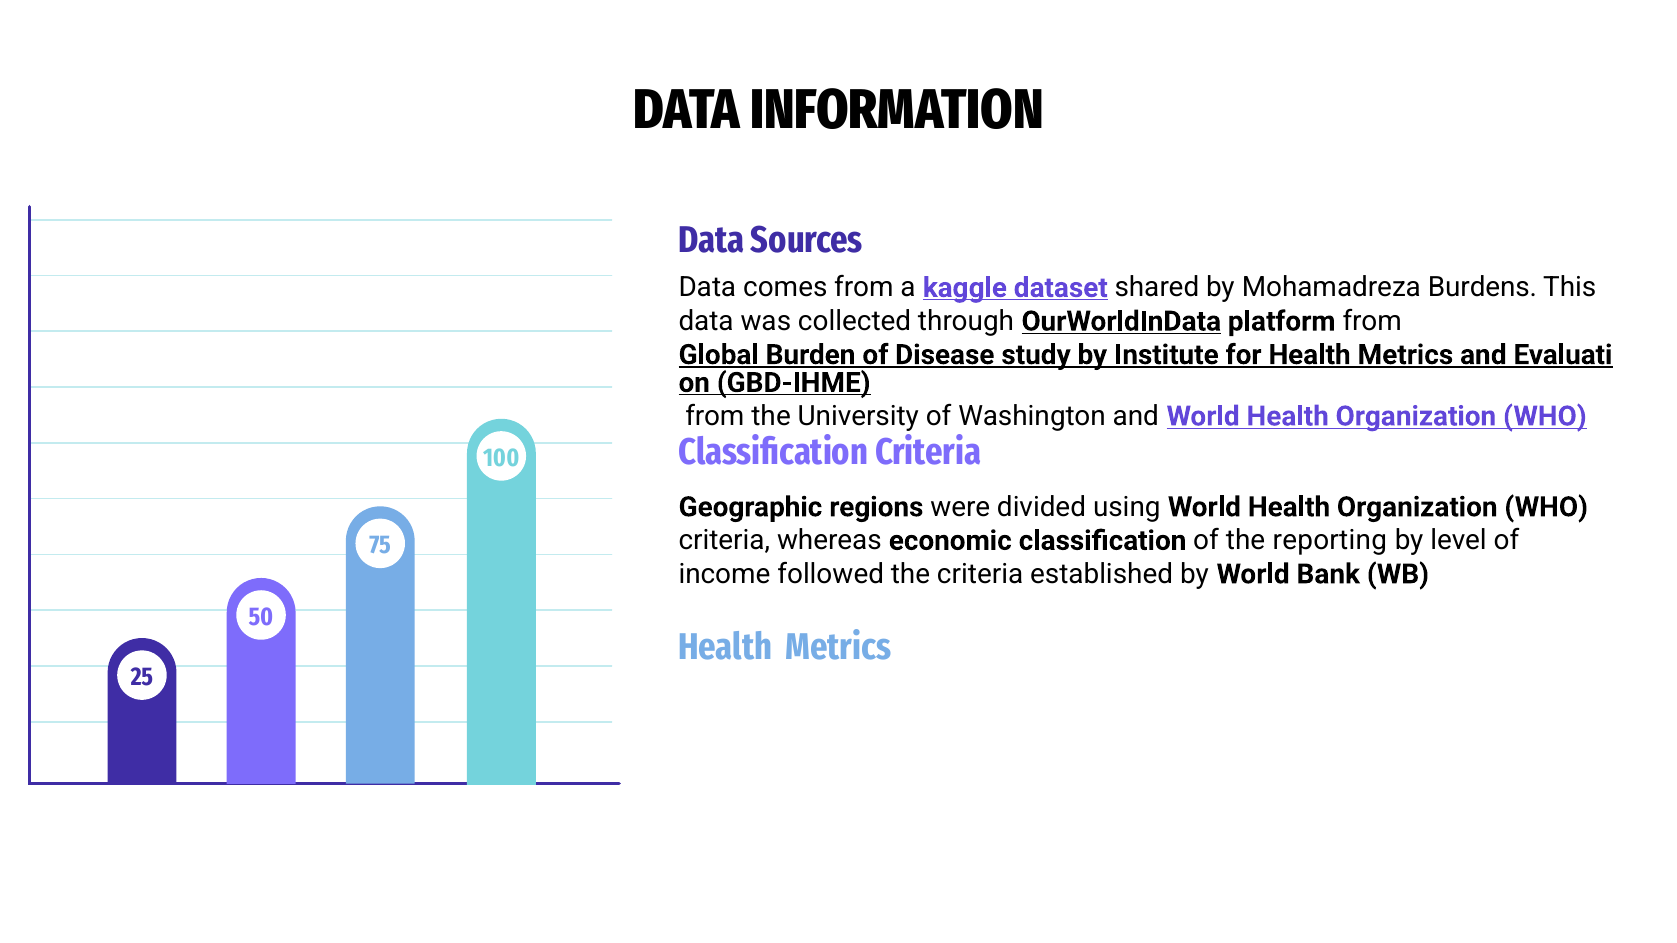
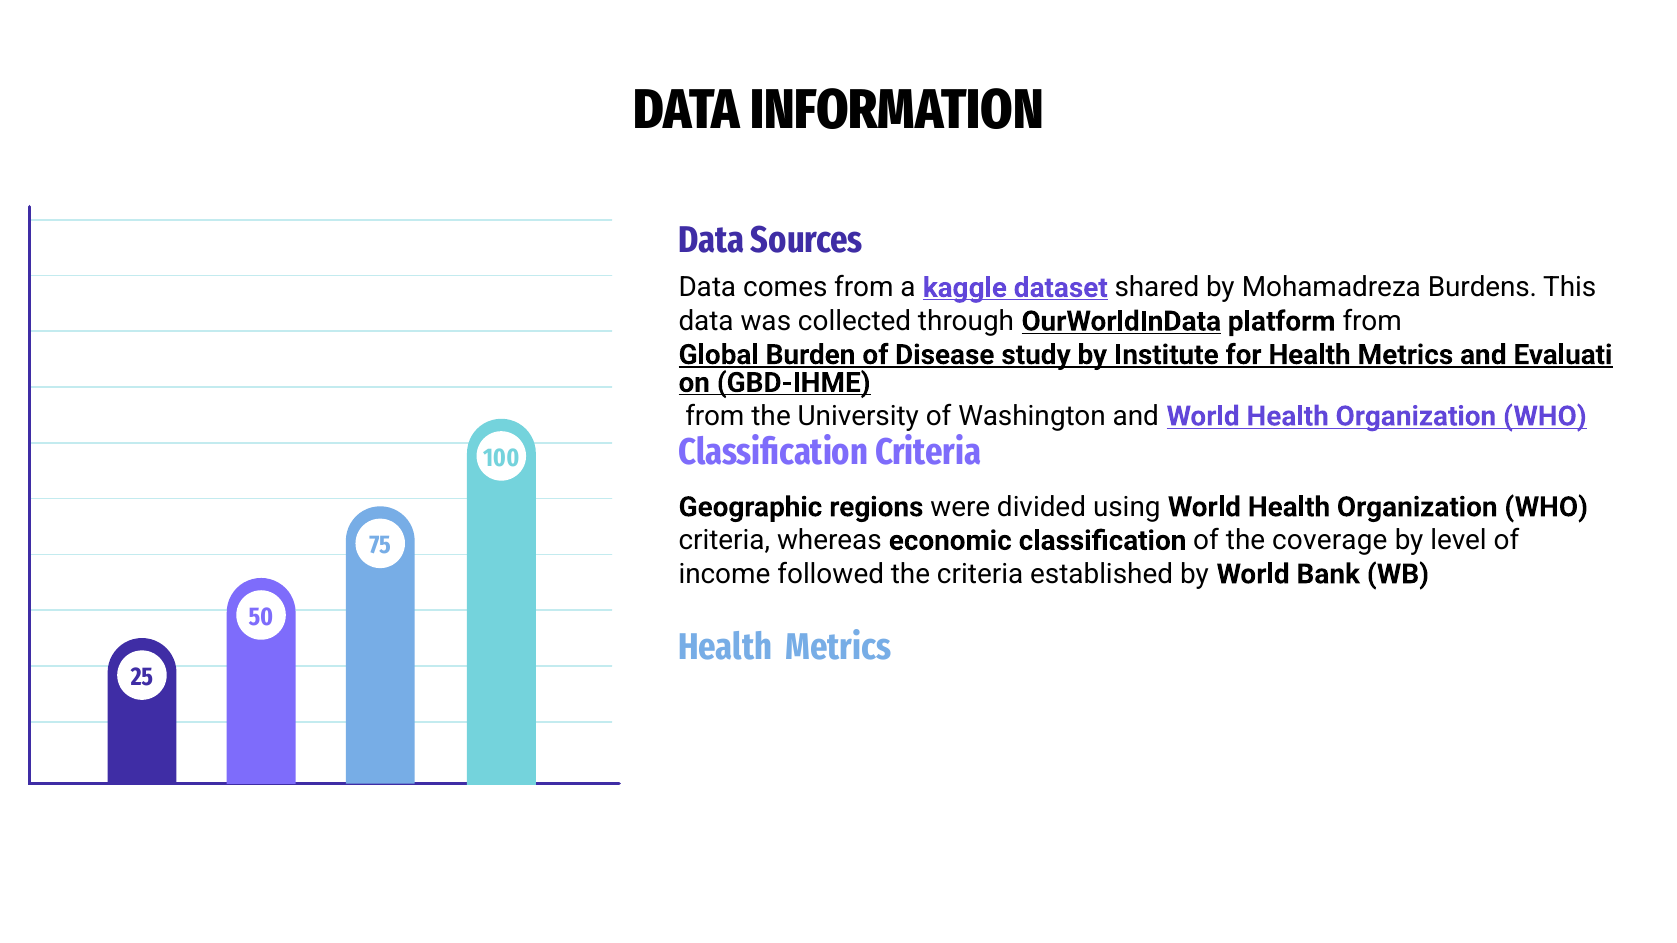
reporting: reporting -> coverage
